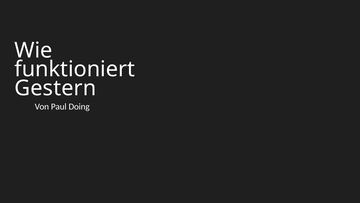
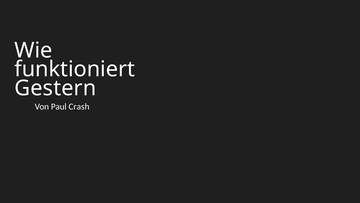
Doing: Doing -> Crash
